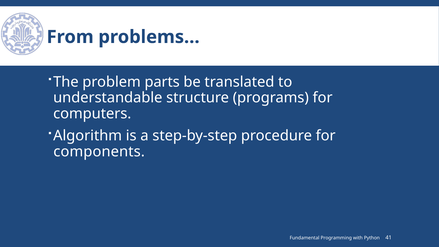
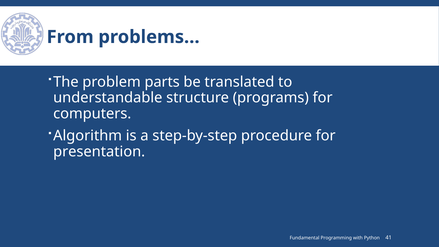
components: components -> presentation
